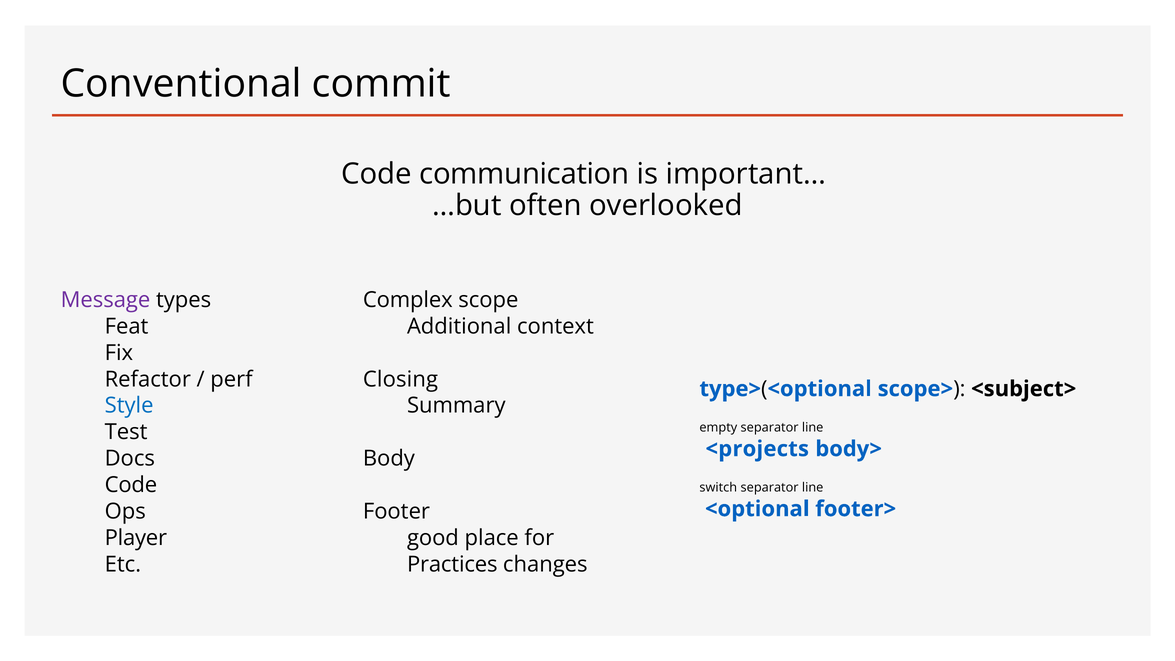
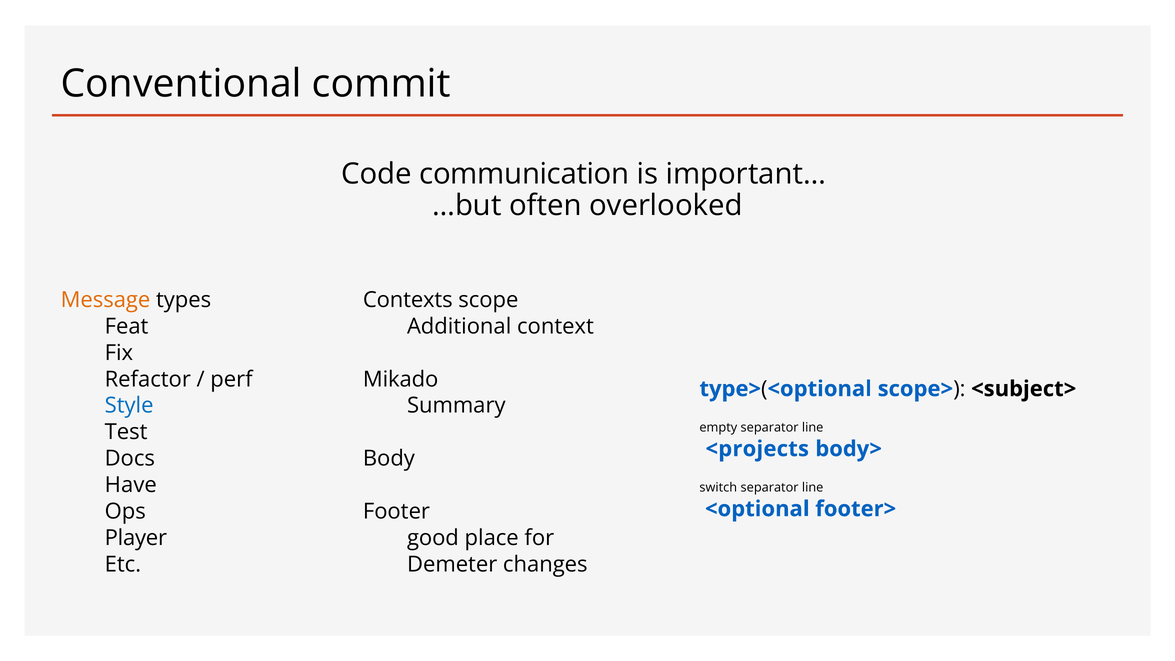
Message colour: purple -> orange
Complex: Complex -> Contexts
Closing: Closing -> Mikado
Code at (131, 485): Code -> Have
Practices: Practices -> Demeter
